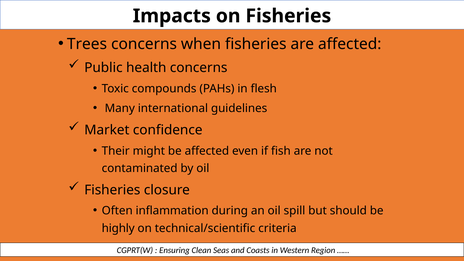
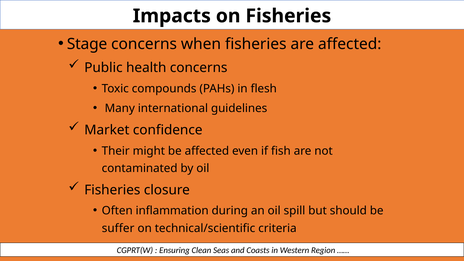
Trees: Trees -> Stage
highly: highly -> suffer
